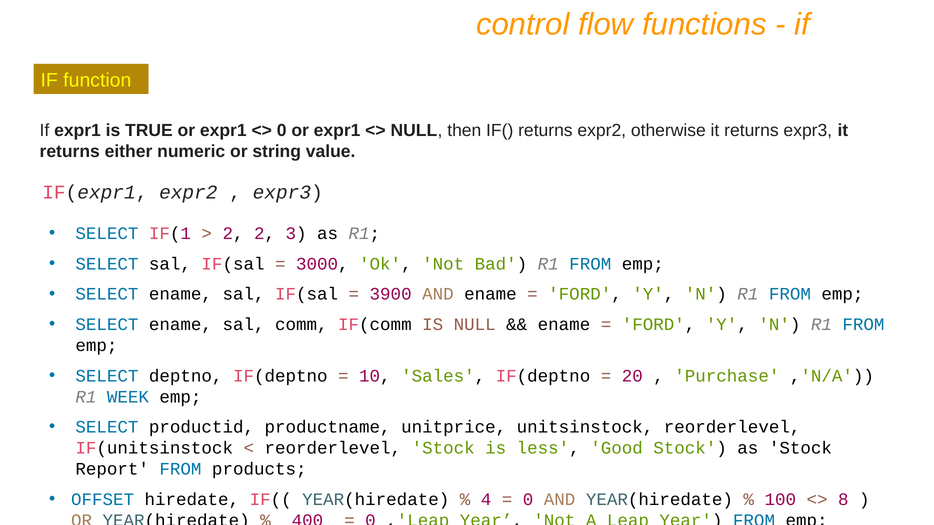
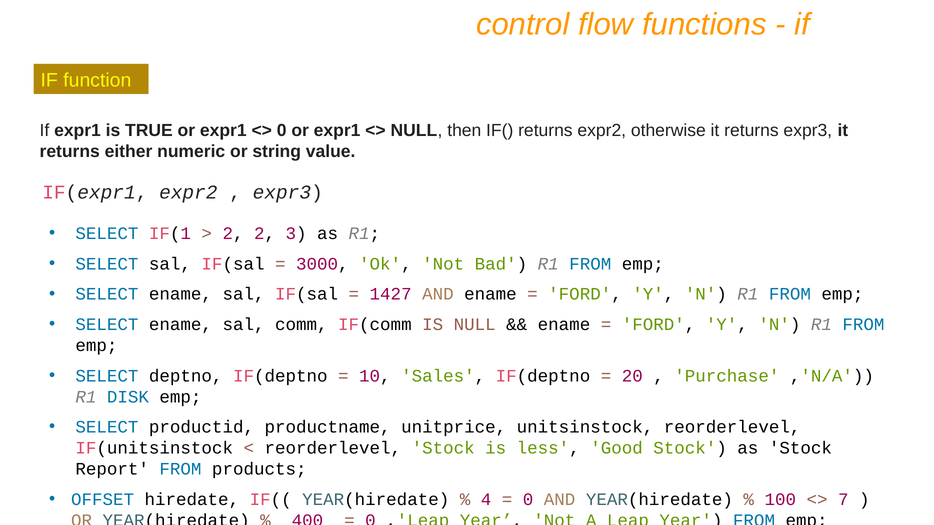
3900: 3900 -> 1427
WEEK: WEEK -> DISK
8: 8 -> 7
